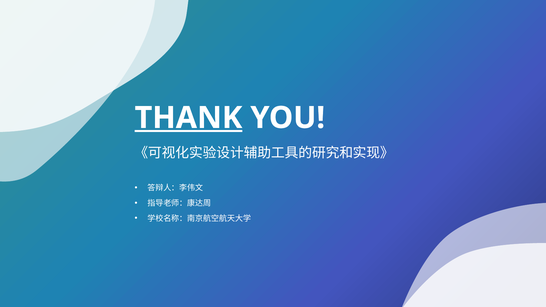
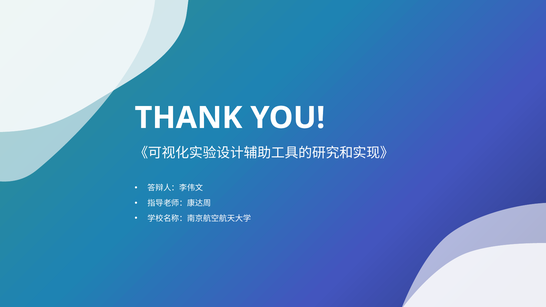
THANK underline: present -> none
